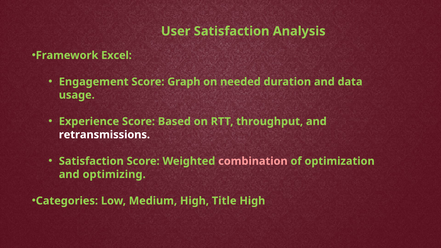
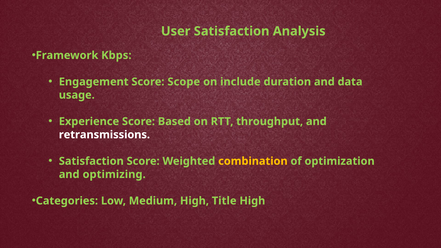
Excel: Excel -> Kbps
Graph: Graph -> Scope
needed: needed -> include
combination colour: pink -> yellow
